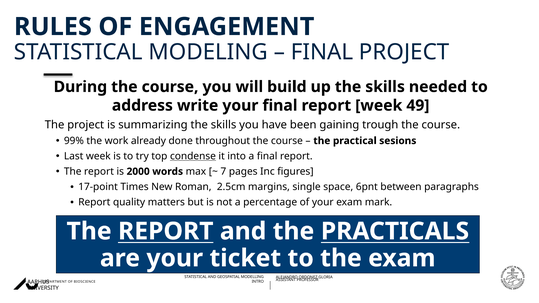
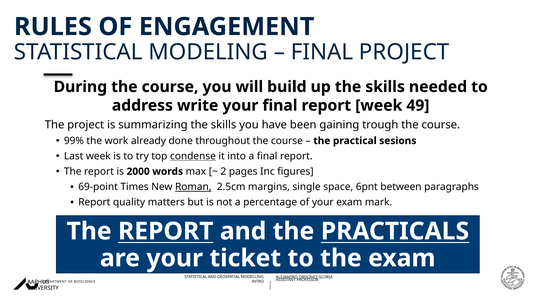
7: 7 -> 2
17-point: 17-point -> 69-point
Roman underline: none -> present
